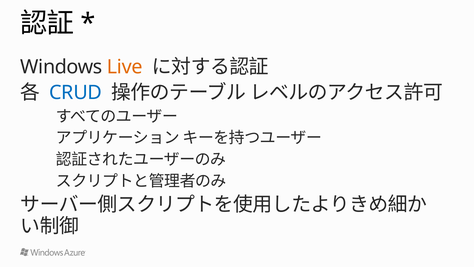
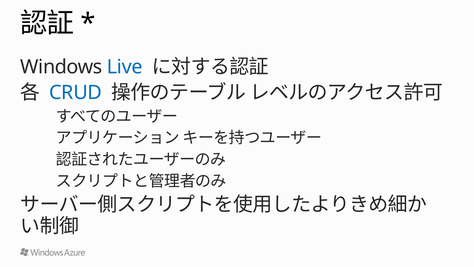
Live colour: orange -> blue
